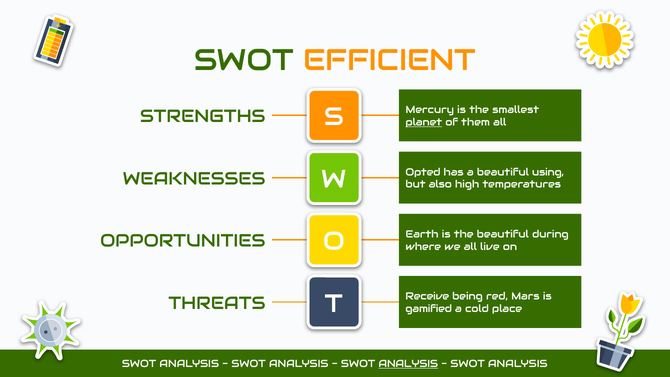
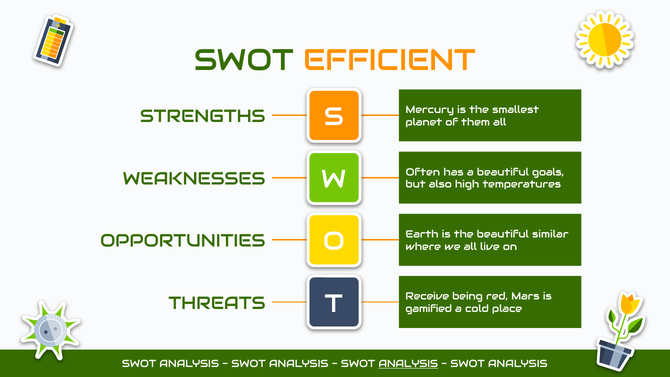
planet underline: present -> none
Opted: Opted -> Often
using: using -> goals
during: during -> similar
